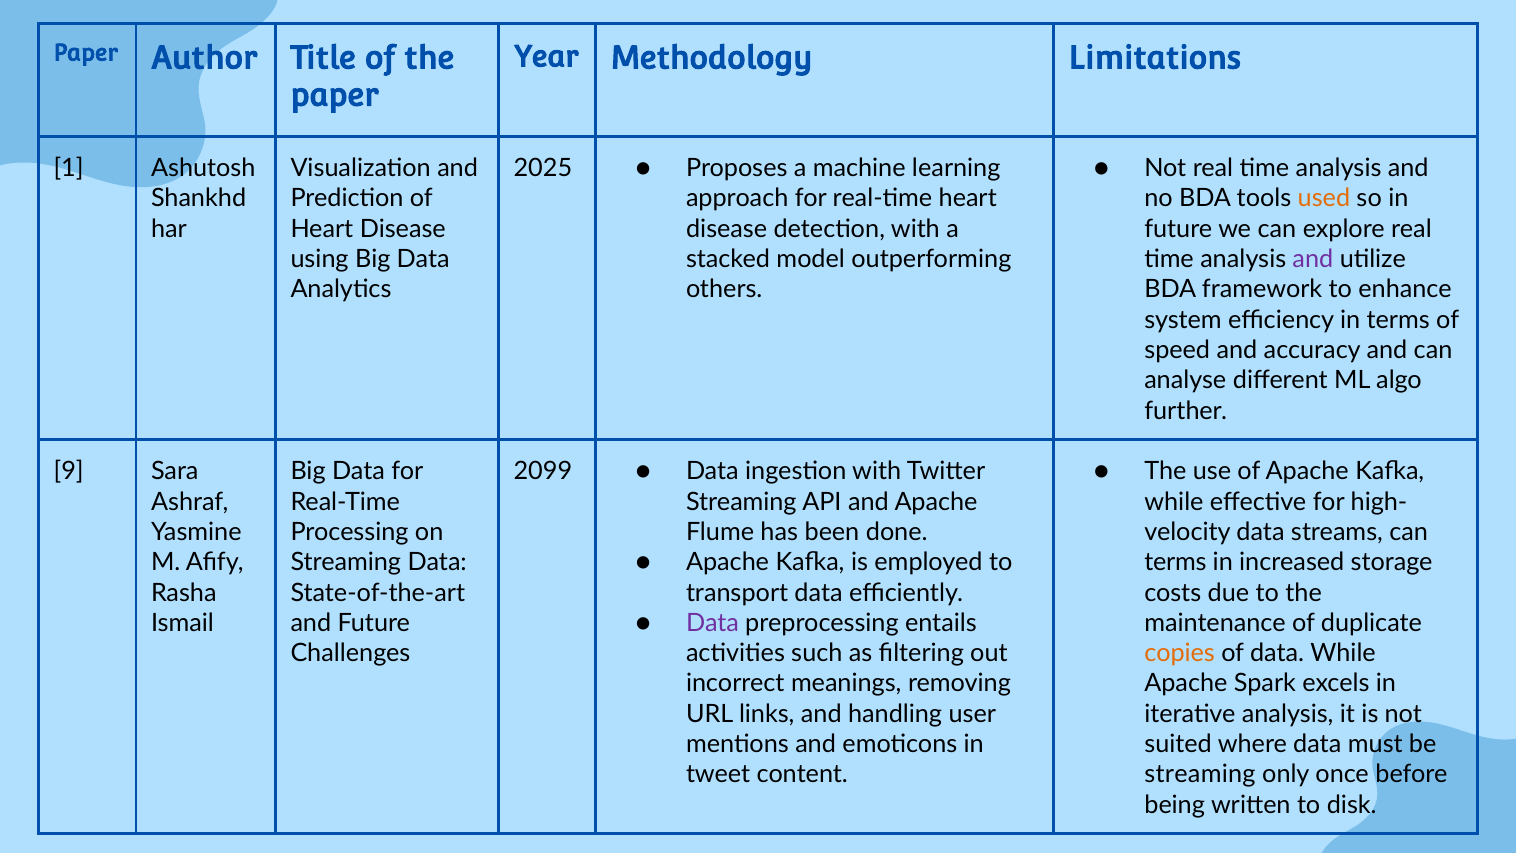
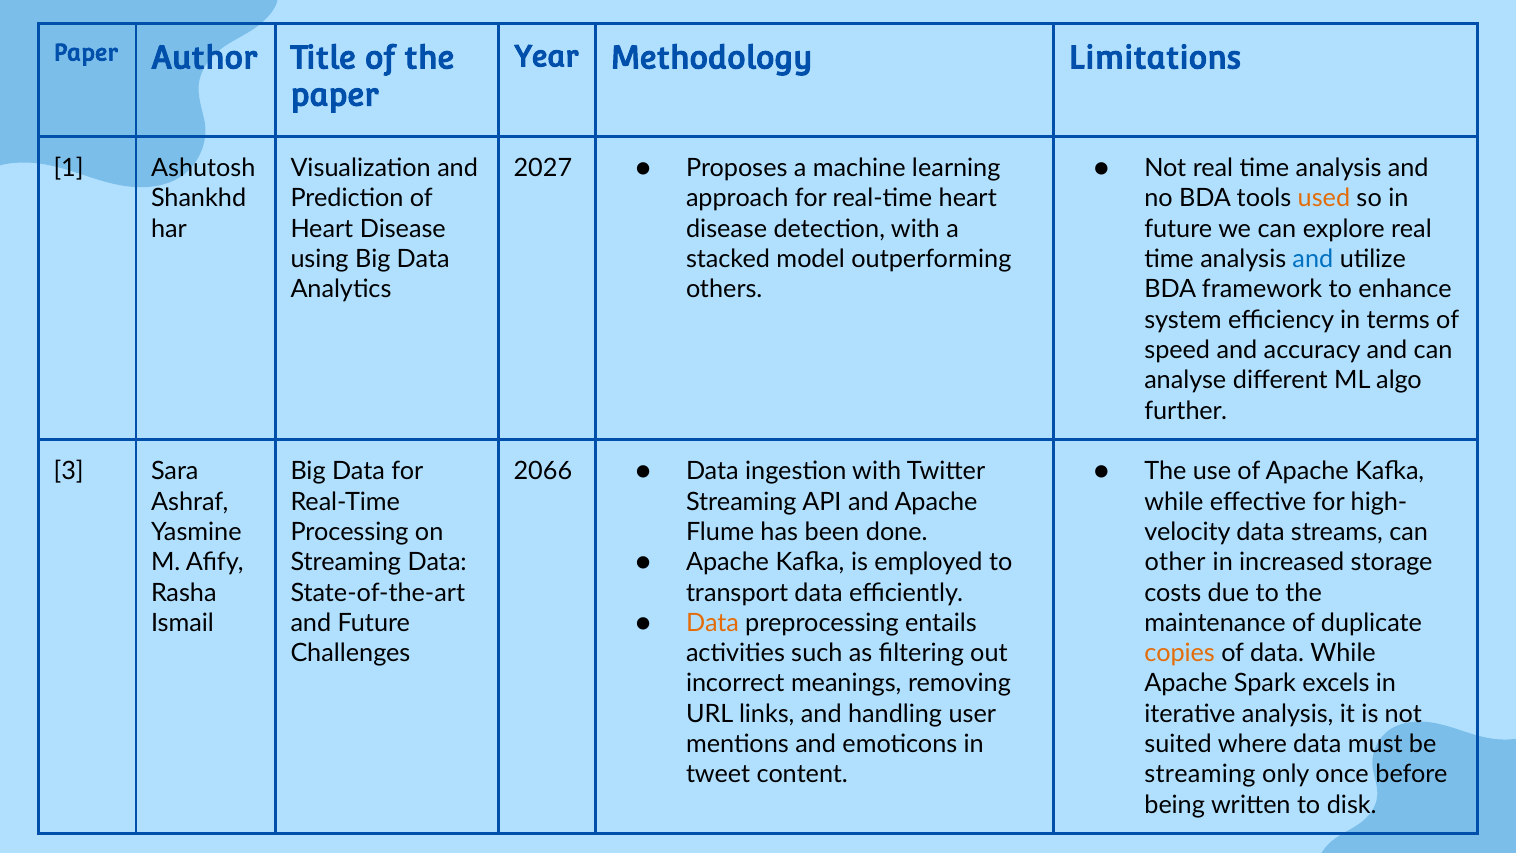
2025: 2025 -> 2027
and at (1313, 259) colour: purple -> blue
9: 9 -> 3
2099: 2099 -> 2066
terms at (1175, 562): terms -> other
Data at (712, 623) colour: purple -> orange
